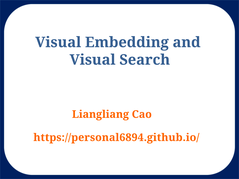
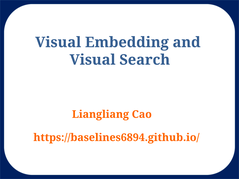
https://personal6894.github.io/: https://personal6894.github.io/ -> https://baselines6894.github.io/
